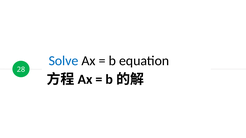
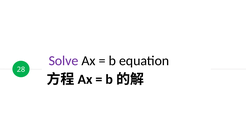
Solve colour: blue -> purple
